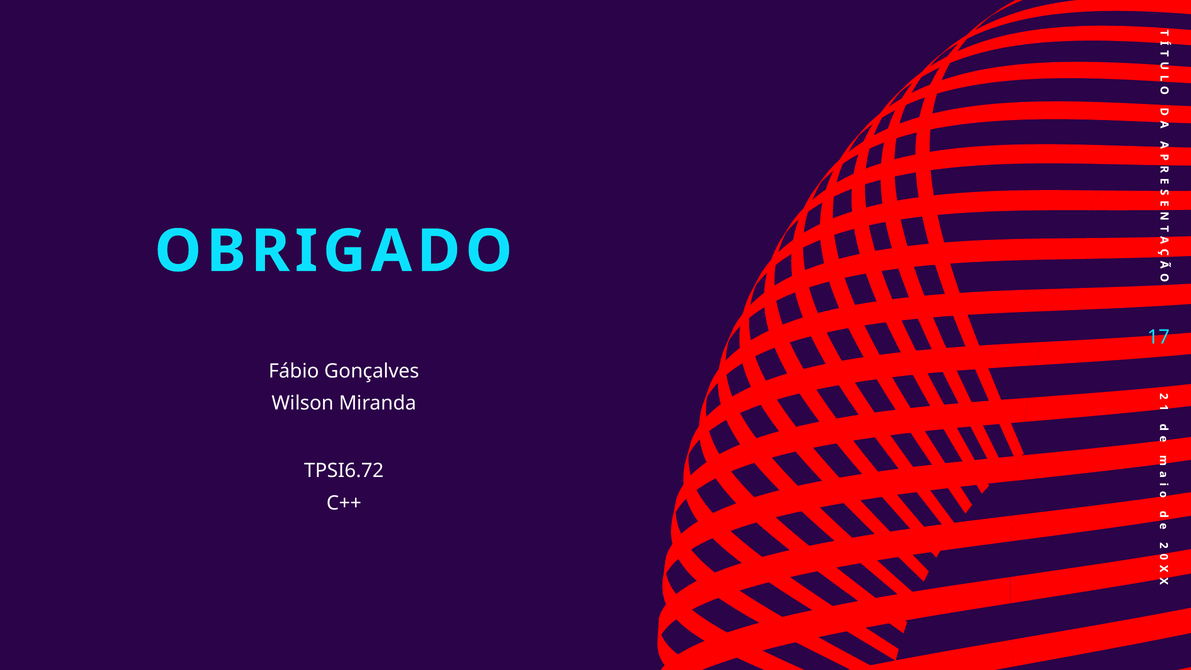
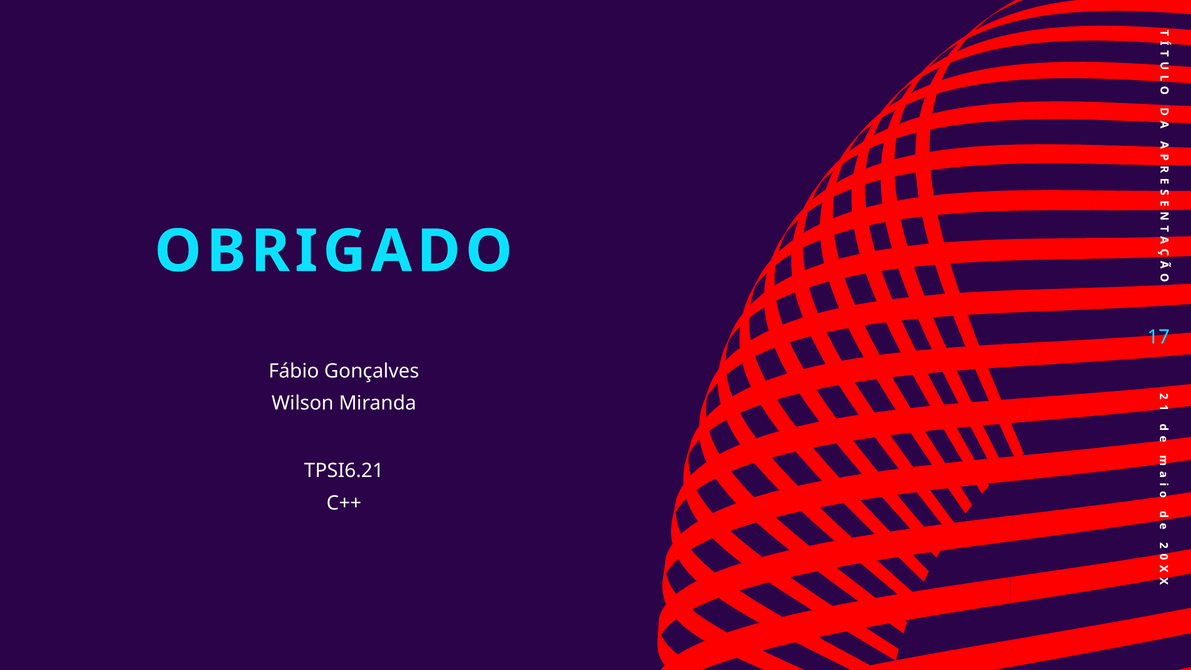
TPSI6.72: TPSI6.72 -> TPSI6.21
